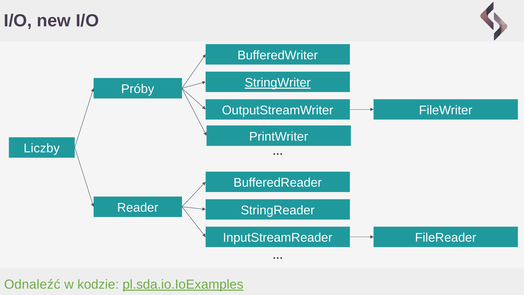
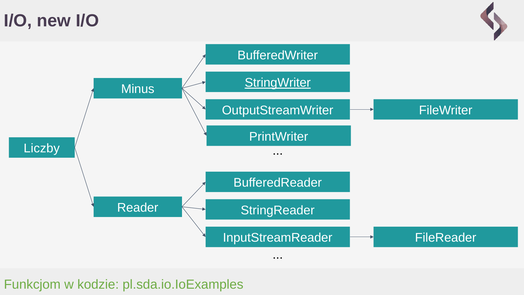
Próby: Próby -> Minus
Odnaleźć: Odnaleźć -> Funkcjom
pl.sda.io.IoExamples underline: present -> none
